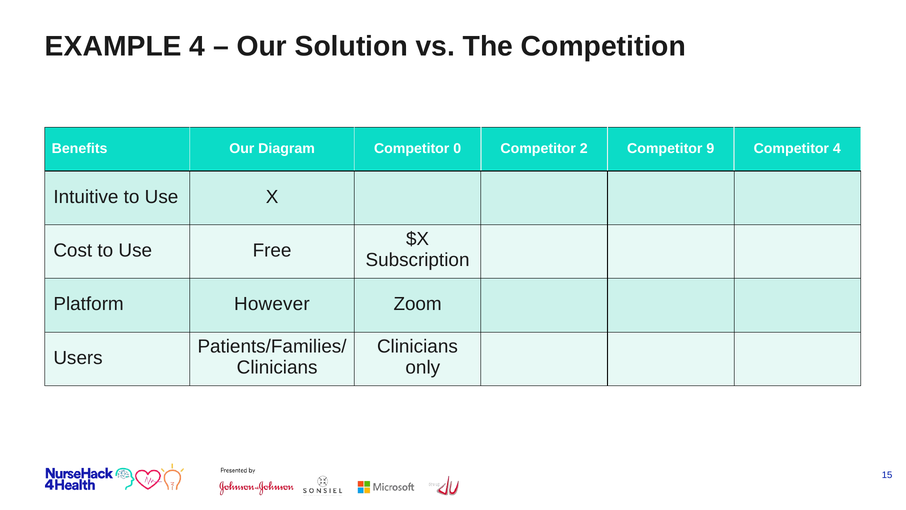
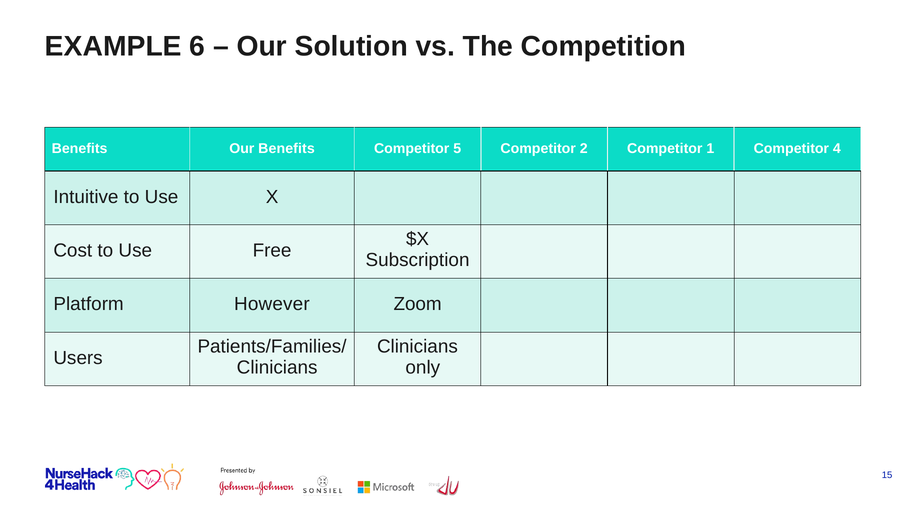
EXAMPLE 4: 4 -> 6
Our Diagram: Diagram -> Benefits
0: 0 -> 5
9: 9 -> 1
